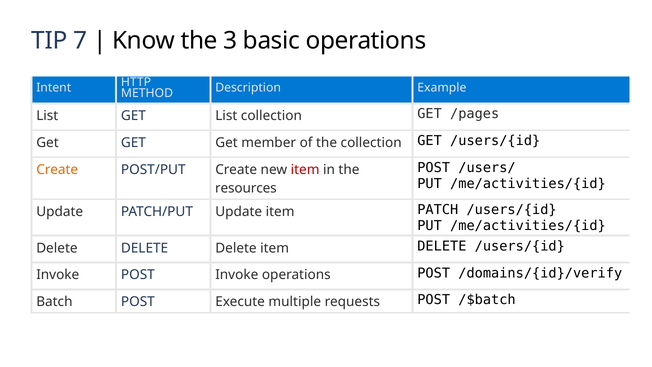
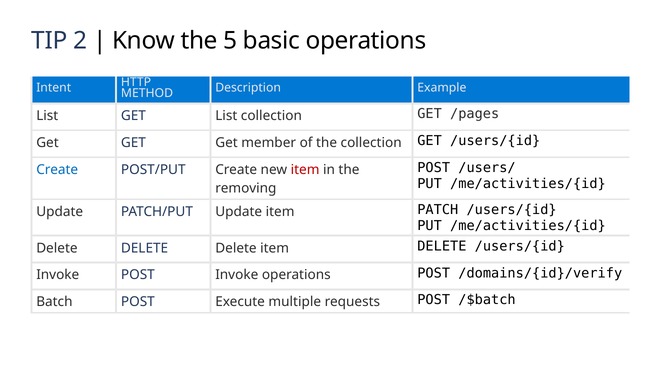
7: 7 -> 2
3: 3 -> 5
Create at (57, 170) colour: orange -> blue
resources: resources -> removing
